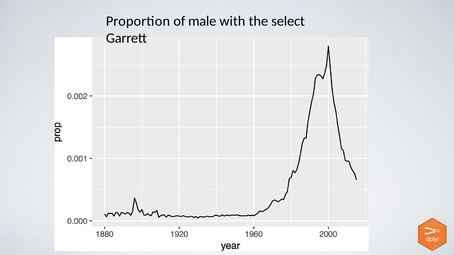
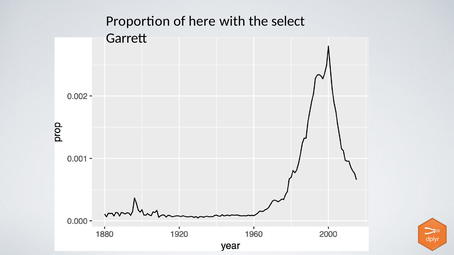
male: male -> here
